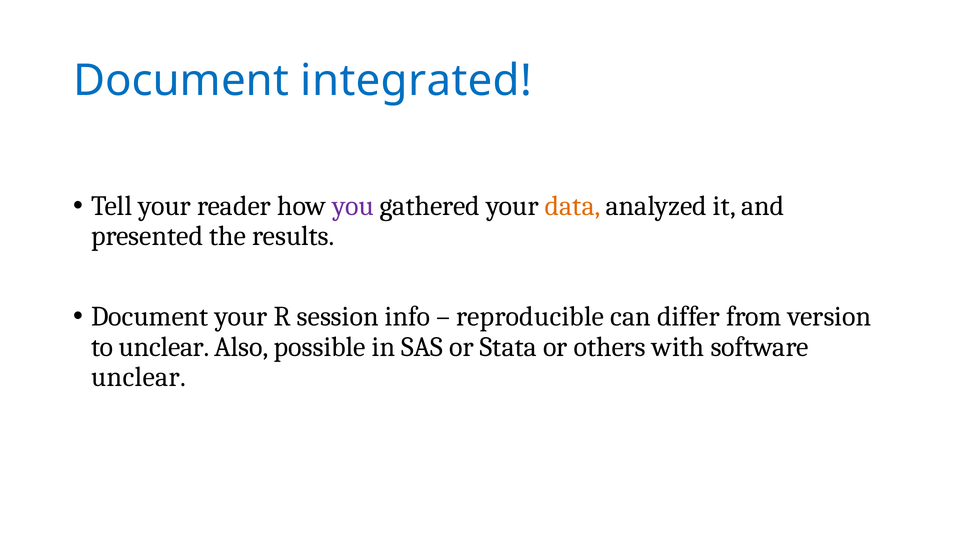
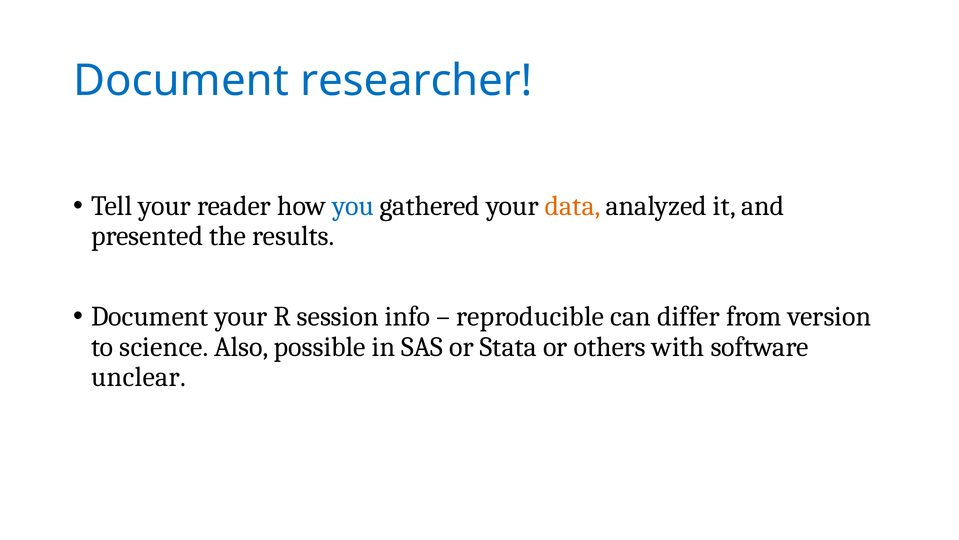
integrated: integrated -> researcher
you colour: purple -> blue
to unclear: unclear -> science
